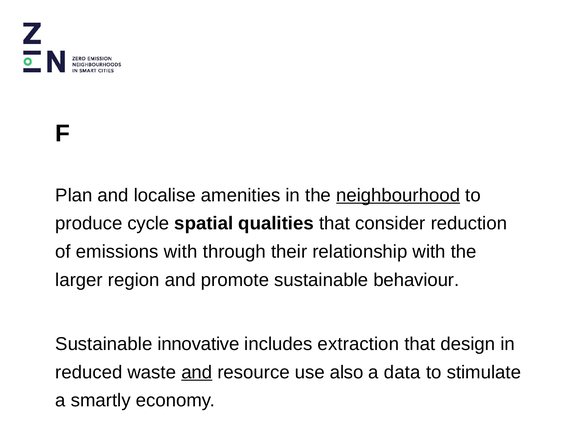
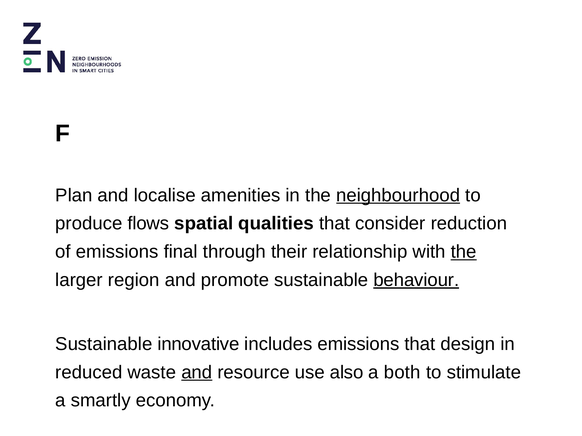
cycle: cycle -> flows
emissions with: with -> final
the at (464, 252) underline: none -> present
behaviour underline: none -> present
includes extraction: extraction -> emissions
data: data -> both
